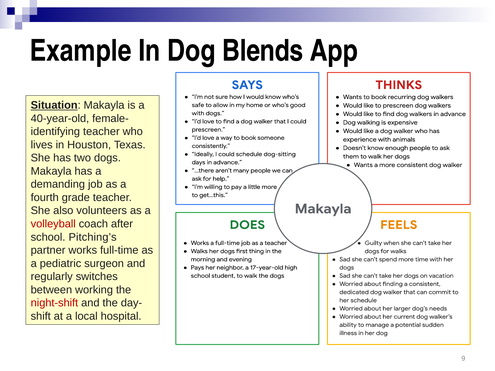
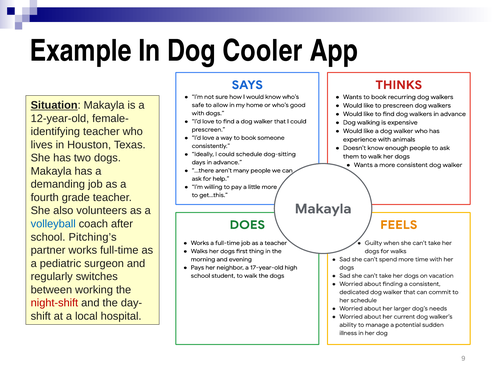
Blends: Blends -> Cooler
40-year-old: 40-year-old -> 12-year-old
volleyball colour: red -> blue
